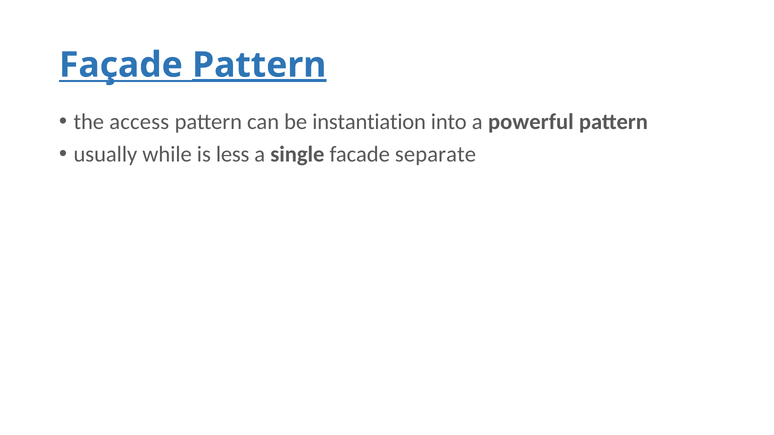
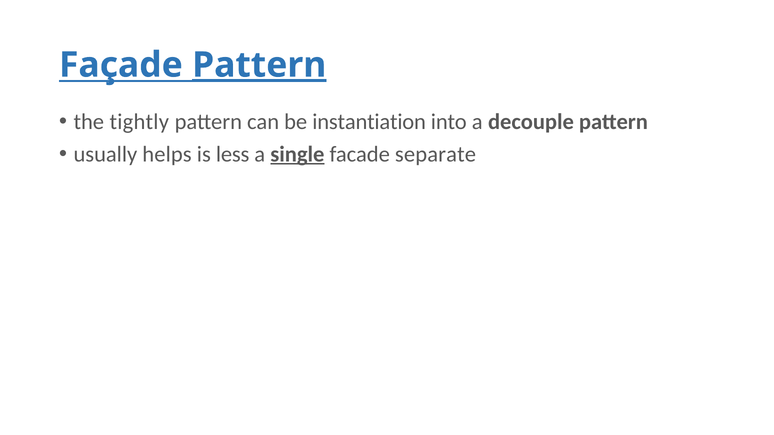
access: access -> tightly
powerful: powerful -> decouple
while: while -> helps
single underline: none -> present
